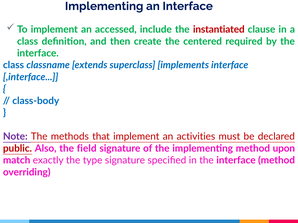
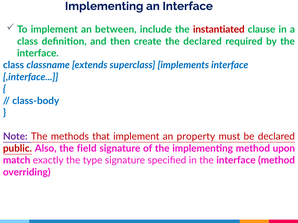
accessed: accessed -> between
the centered: centered -> declared
activities: activities -> property
